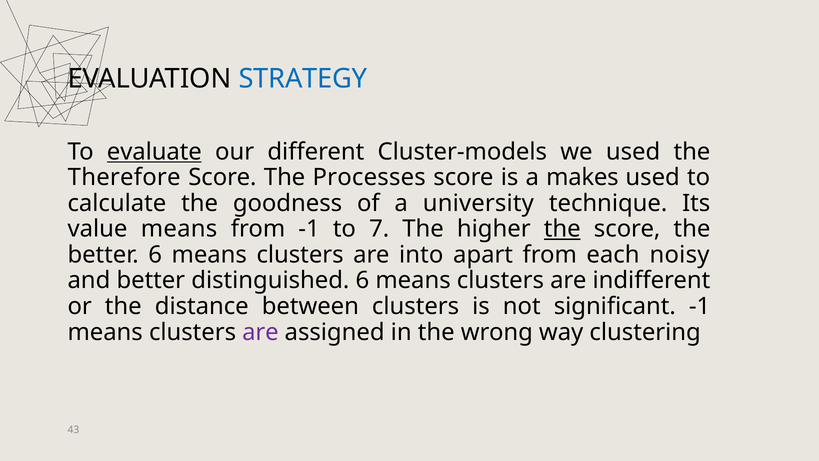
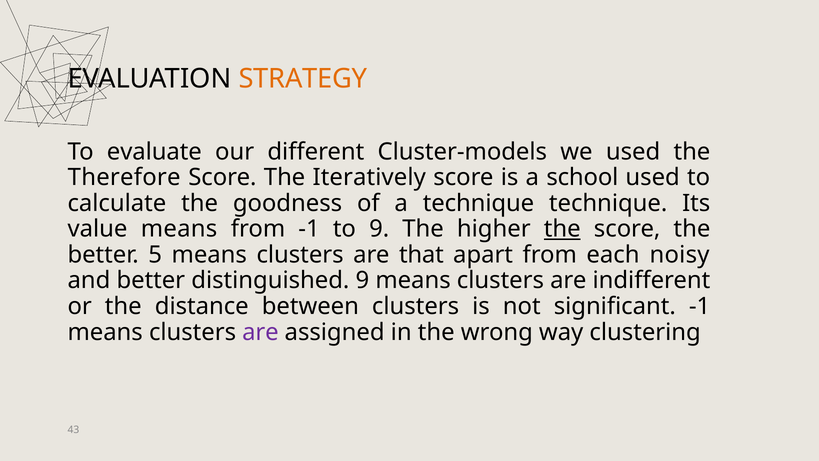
STRATEGY colour: blue -> orange
evaluate underline: present -> none
Processes: Processes -> Iteratively
makes: makes -> school
a university: university -> technique
to 7: 7 -> 9
better 6: 6 -> 5
into: into -> that
distinguished 6: 6 -> 9
